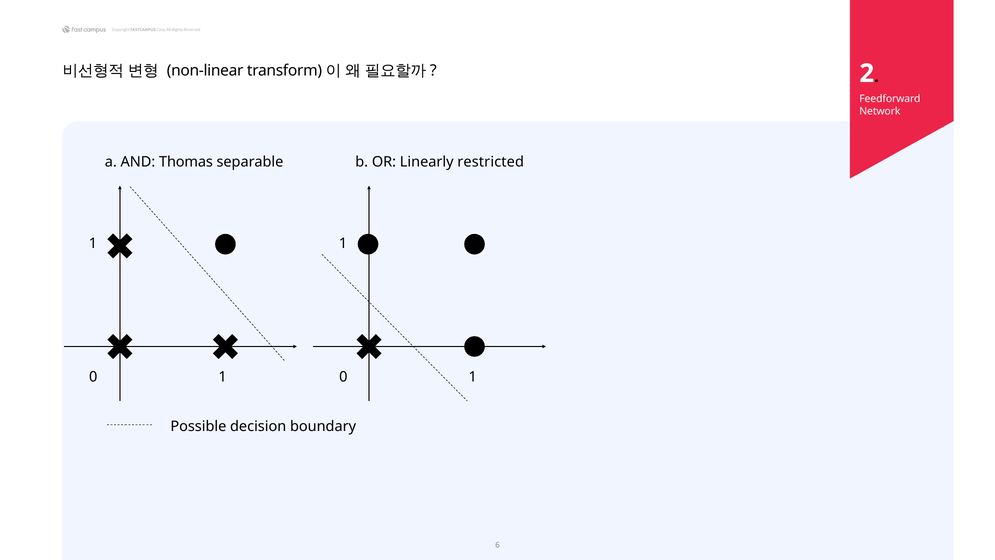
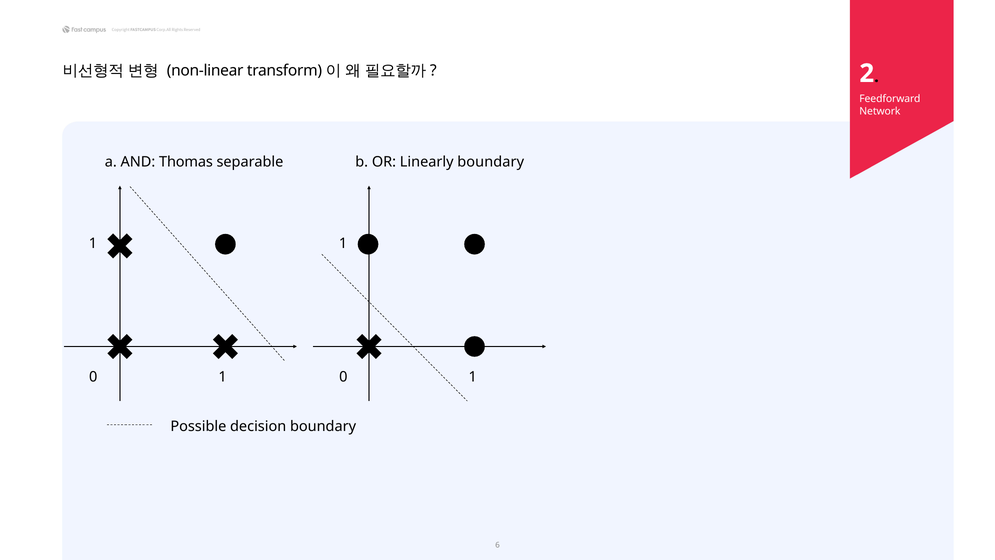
Linearly restricted: restricted -> boundary
